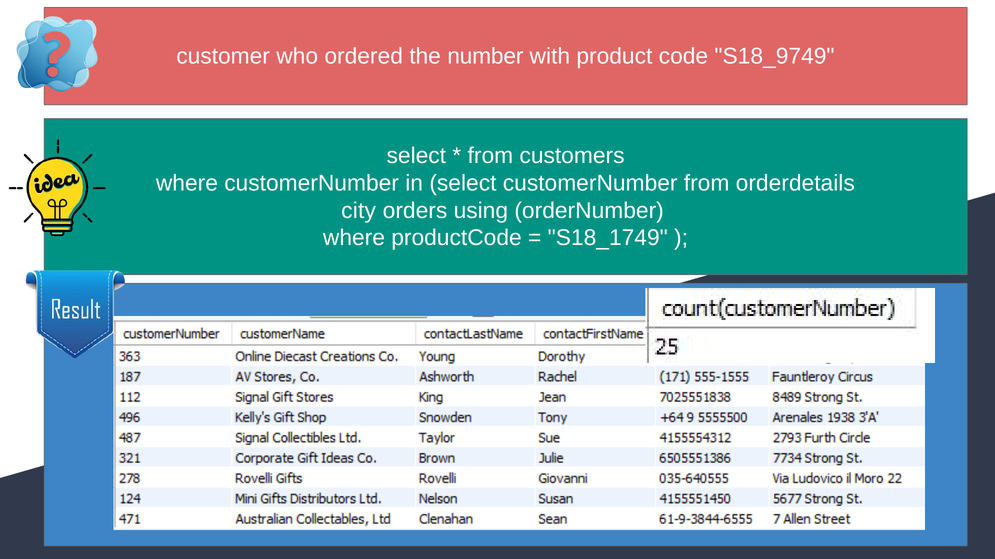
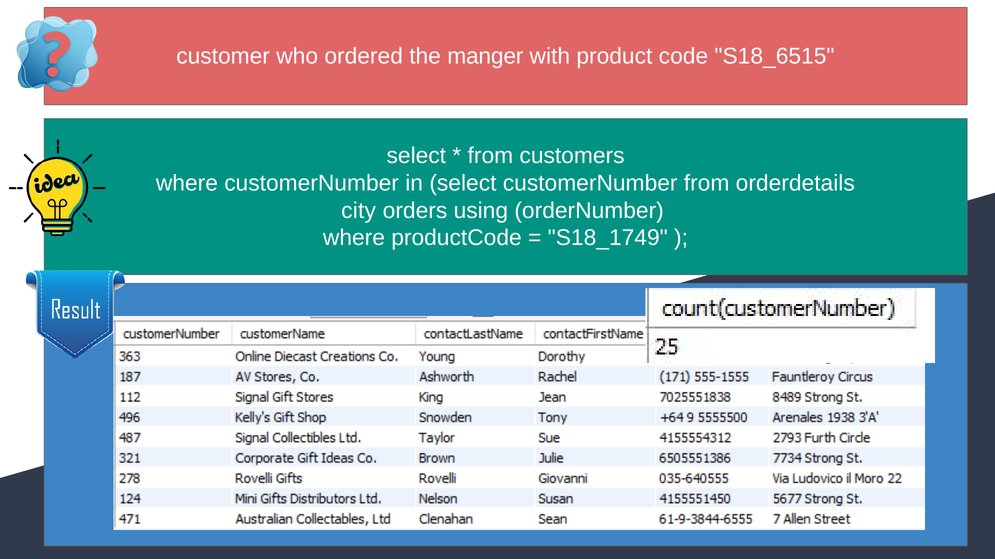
number: number -> manger
S18_9749: S18_9749 -> S18_6515
